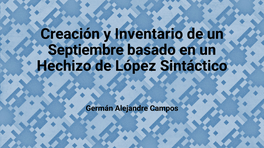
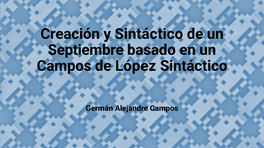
y Inventario: Inventario -> Sintáctico
Hechizo at (64, 66): Hechizo -> Campos
